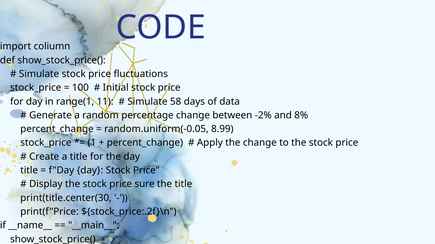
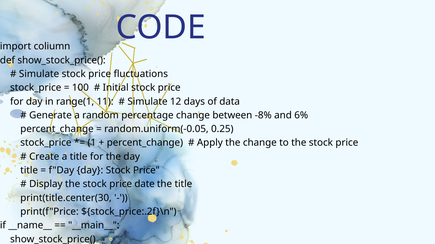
58: 58 -> 12
-2%: -2% -> -8%
8%: 8% -> 6%
8.99: 8.99 -> 0.25
sure: sure -> date
